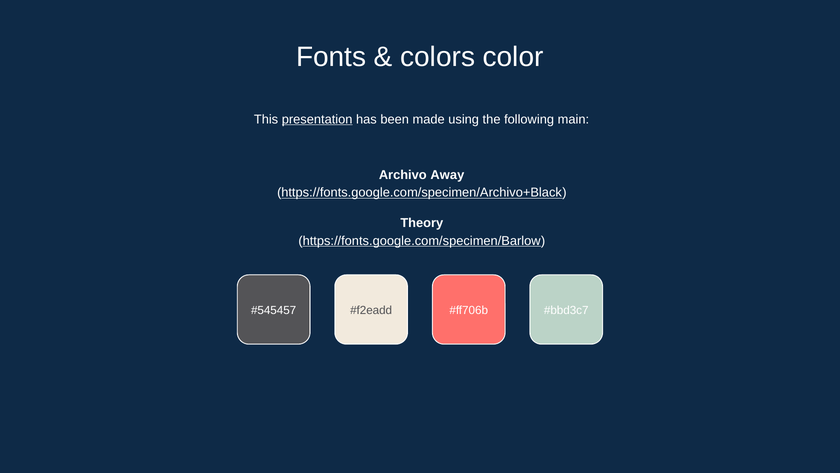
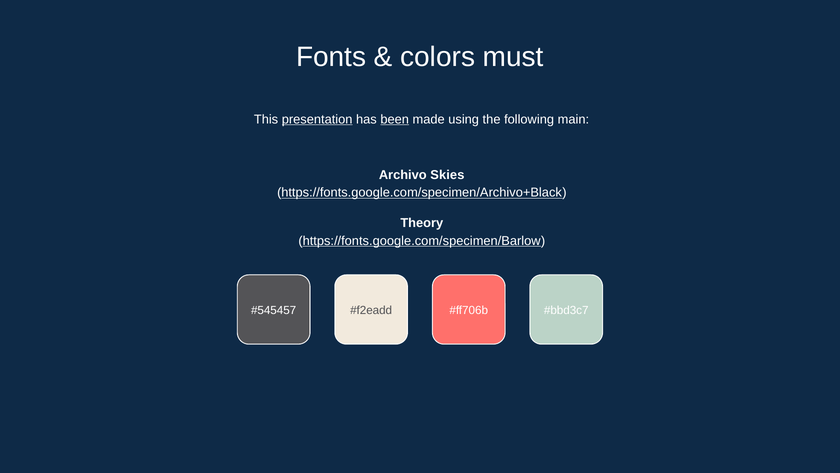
color: color -> must
been underline: none -> present
Away: Away -> Skies
